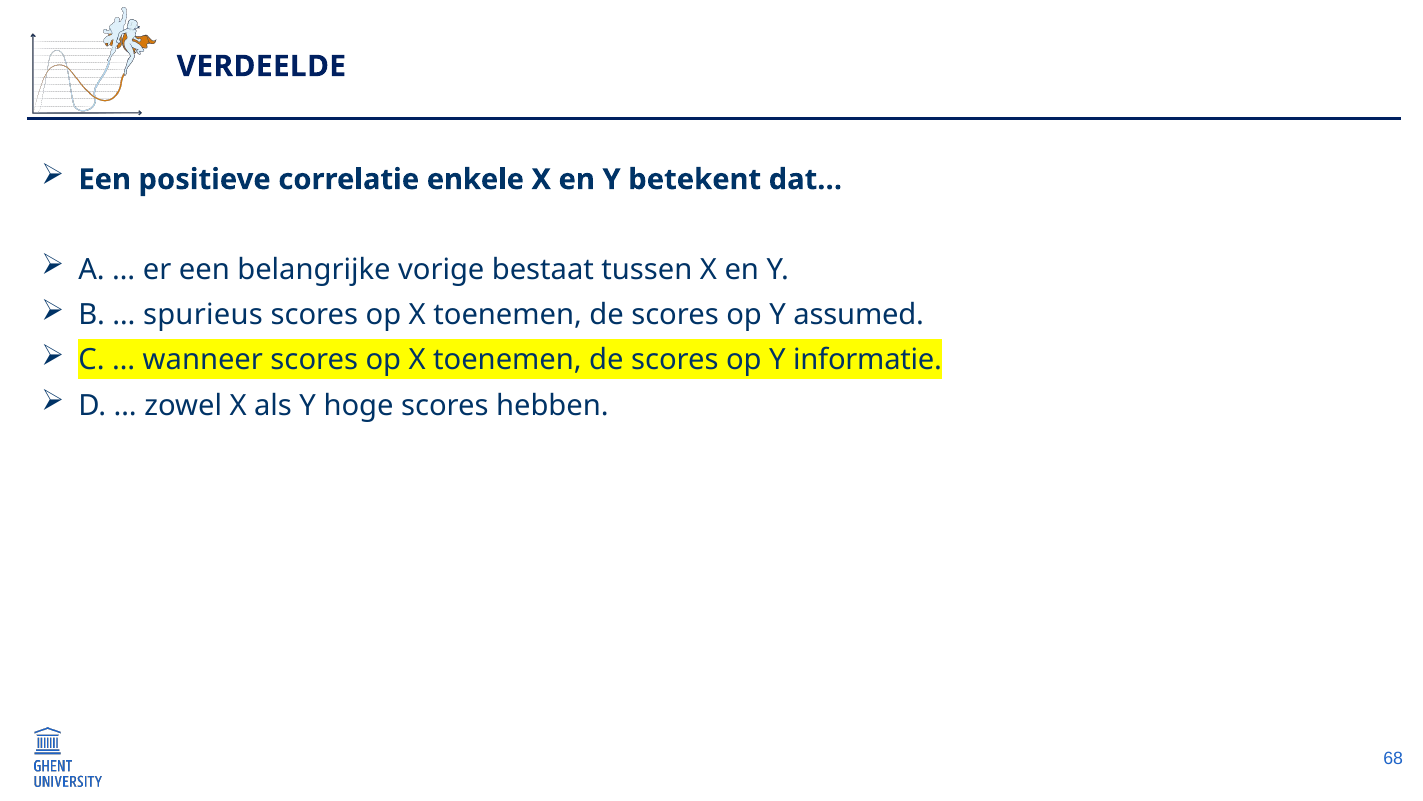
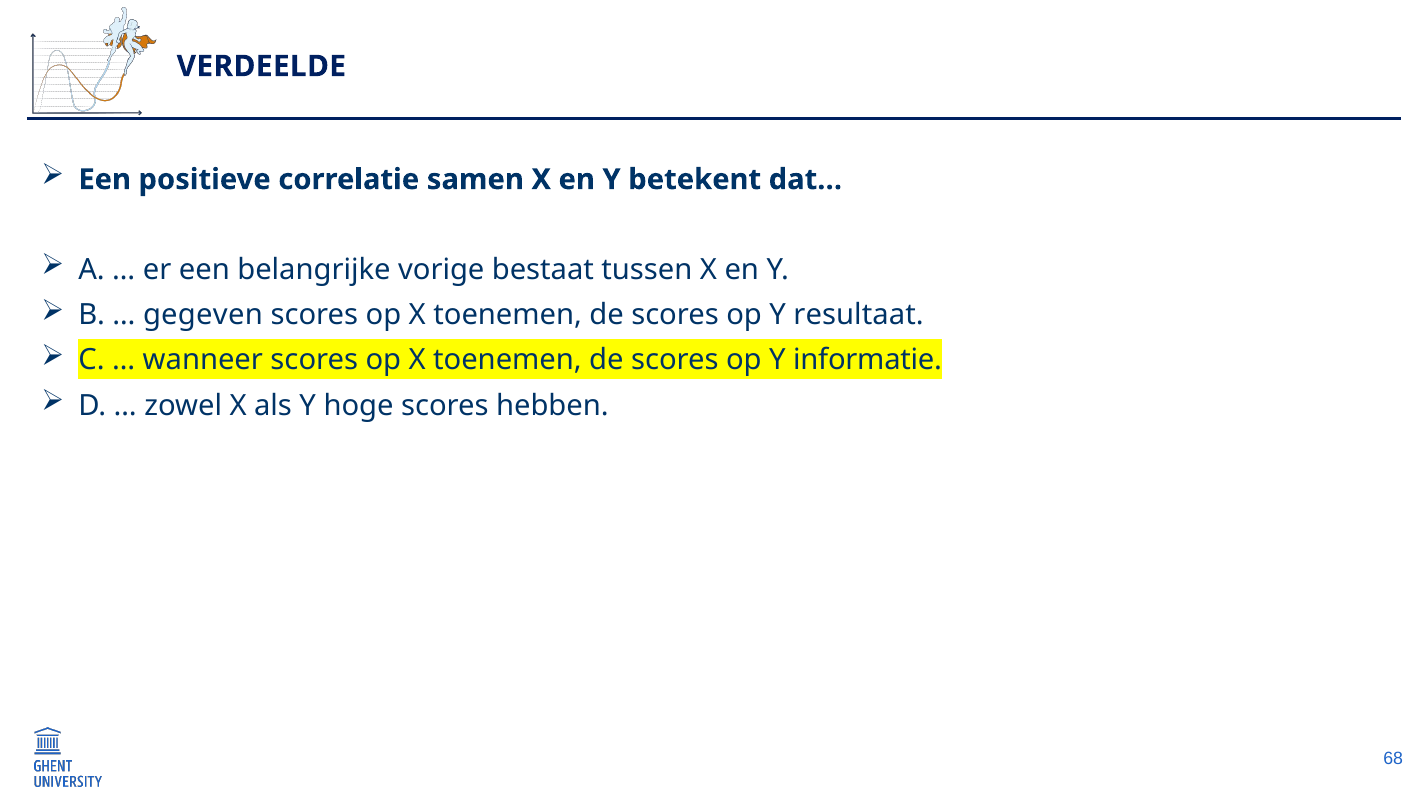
enkele: enkele -> samen
spurieus: spurieus -> gegeven
assumed: assumed -> resultaat
